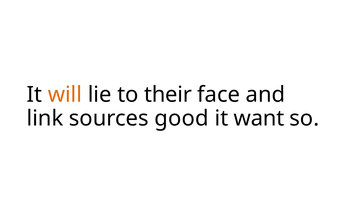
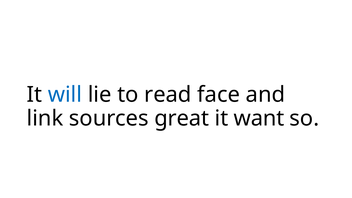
will colour: orange -> blue
their: their -> read
good: good -> great
